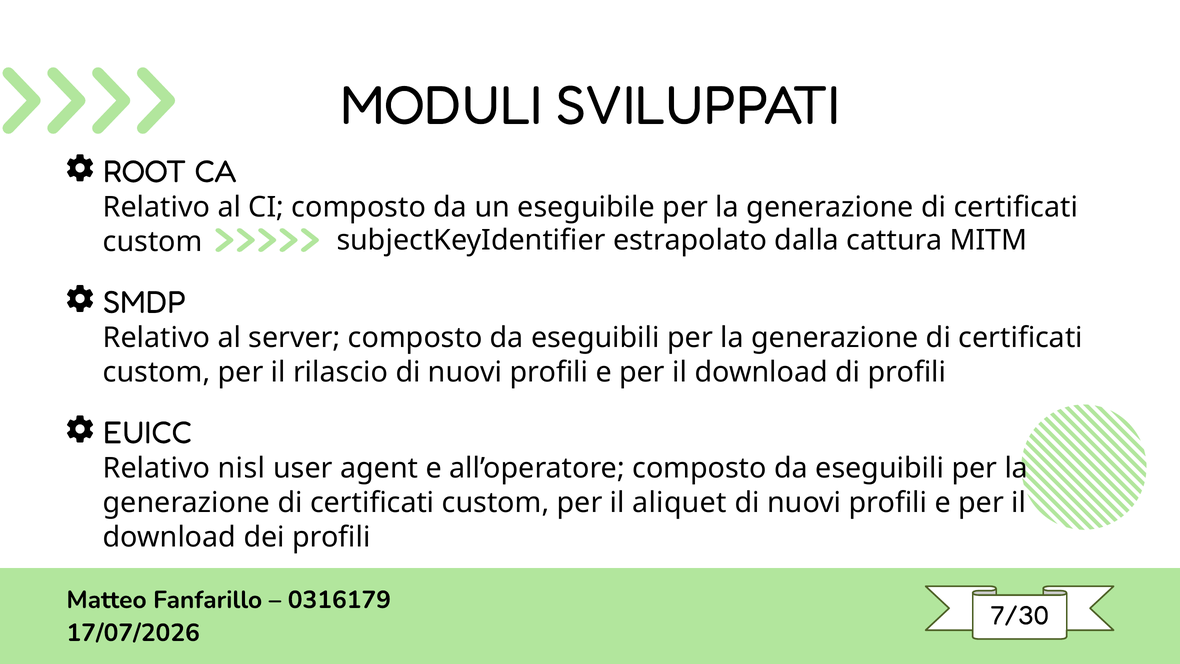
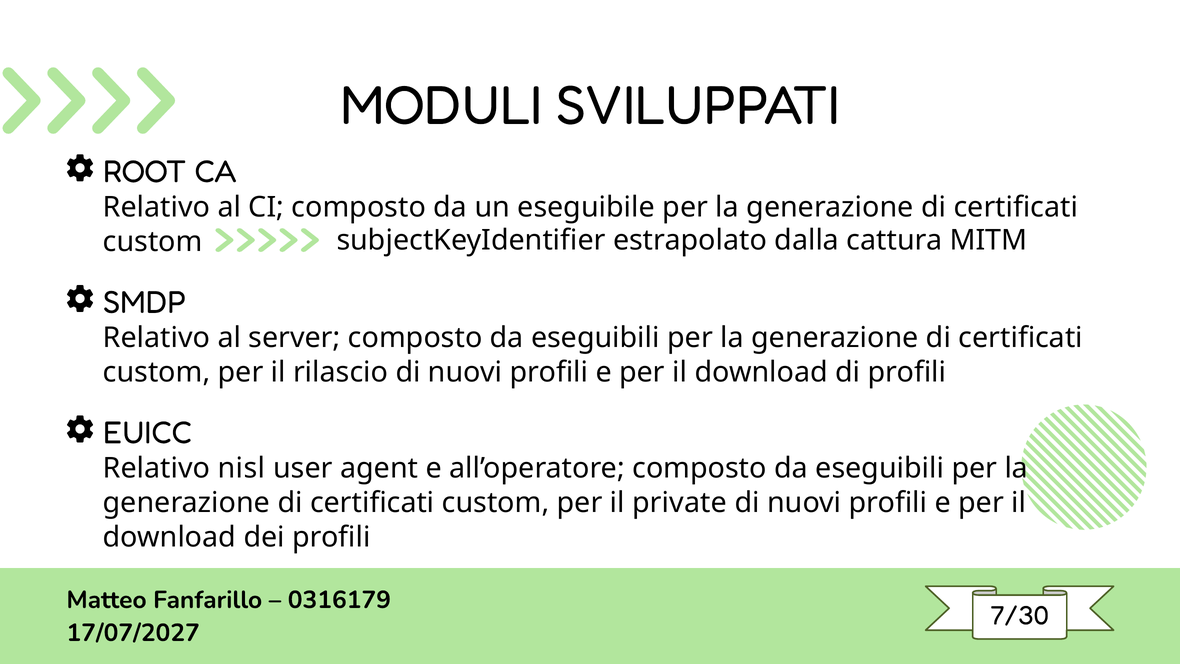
aliquet: aliquet -> private
17/07/2026: 17/07/2026 -> 17/07/2027
